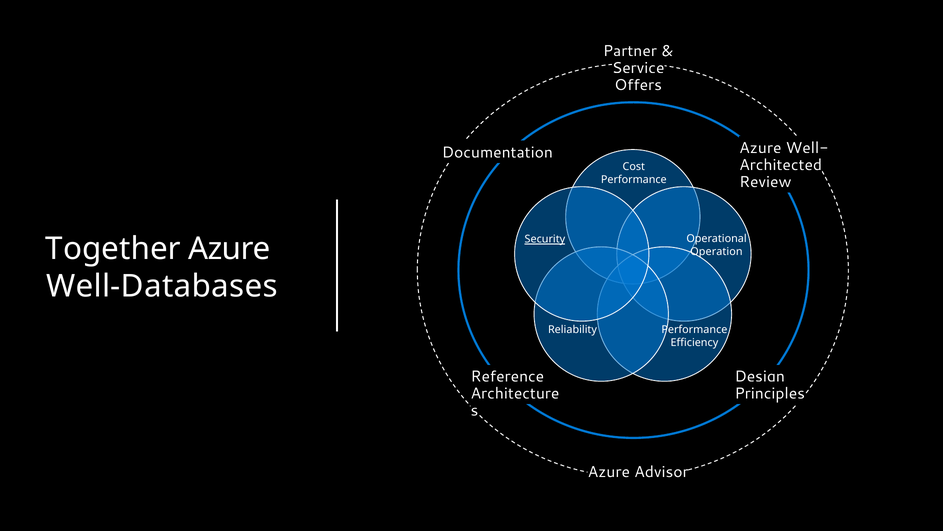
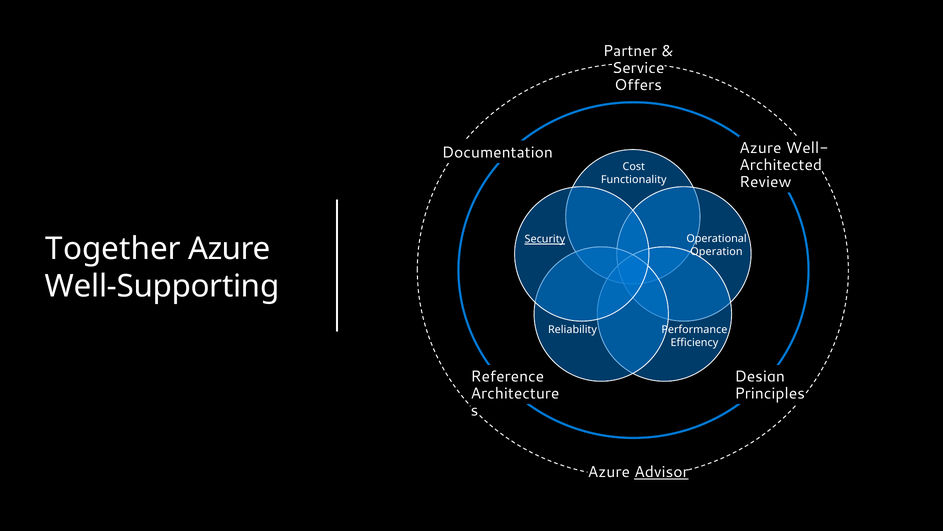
Performance at (634, 179): Performance -> Functionality
Well-Databases: Well-Databases -> Well-Supporting
Advisor underline: none -> present
